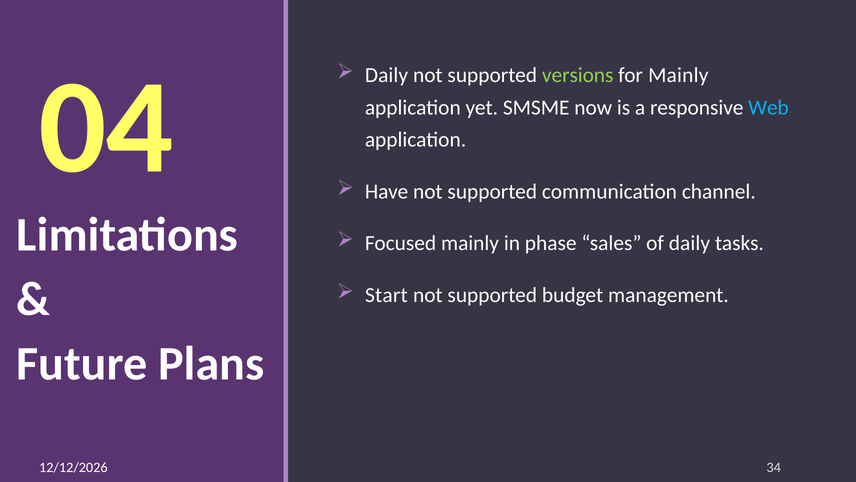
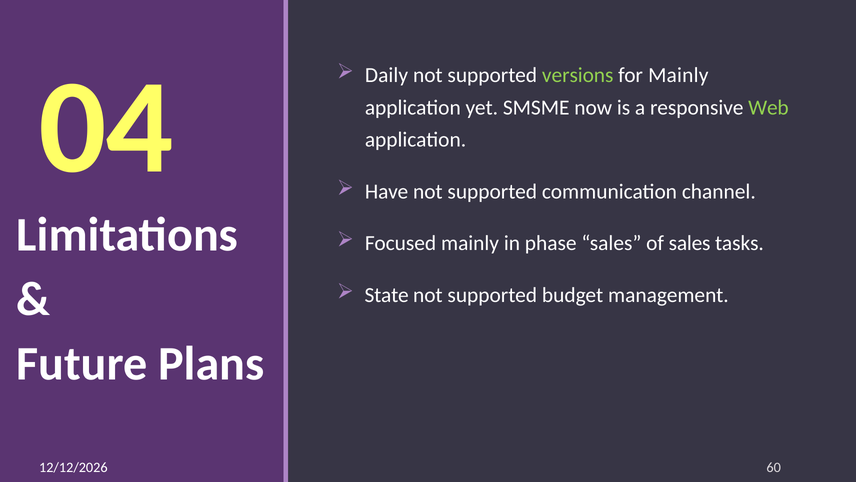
Web colour: light blue -> light green
of daily: daily -> sales
Start: Start -> State
34: 34 -> 60
